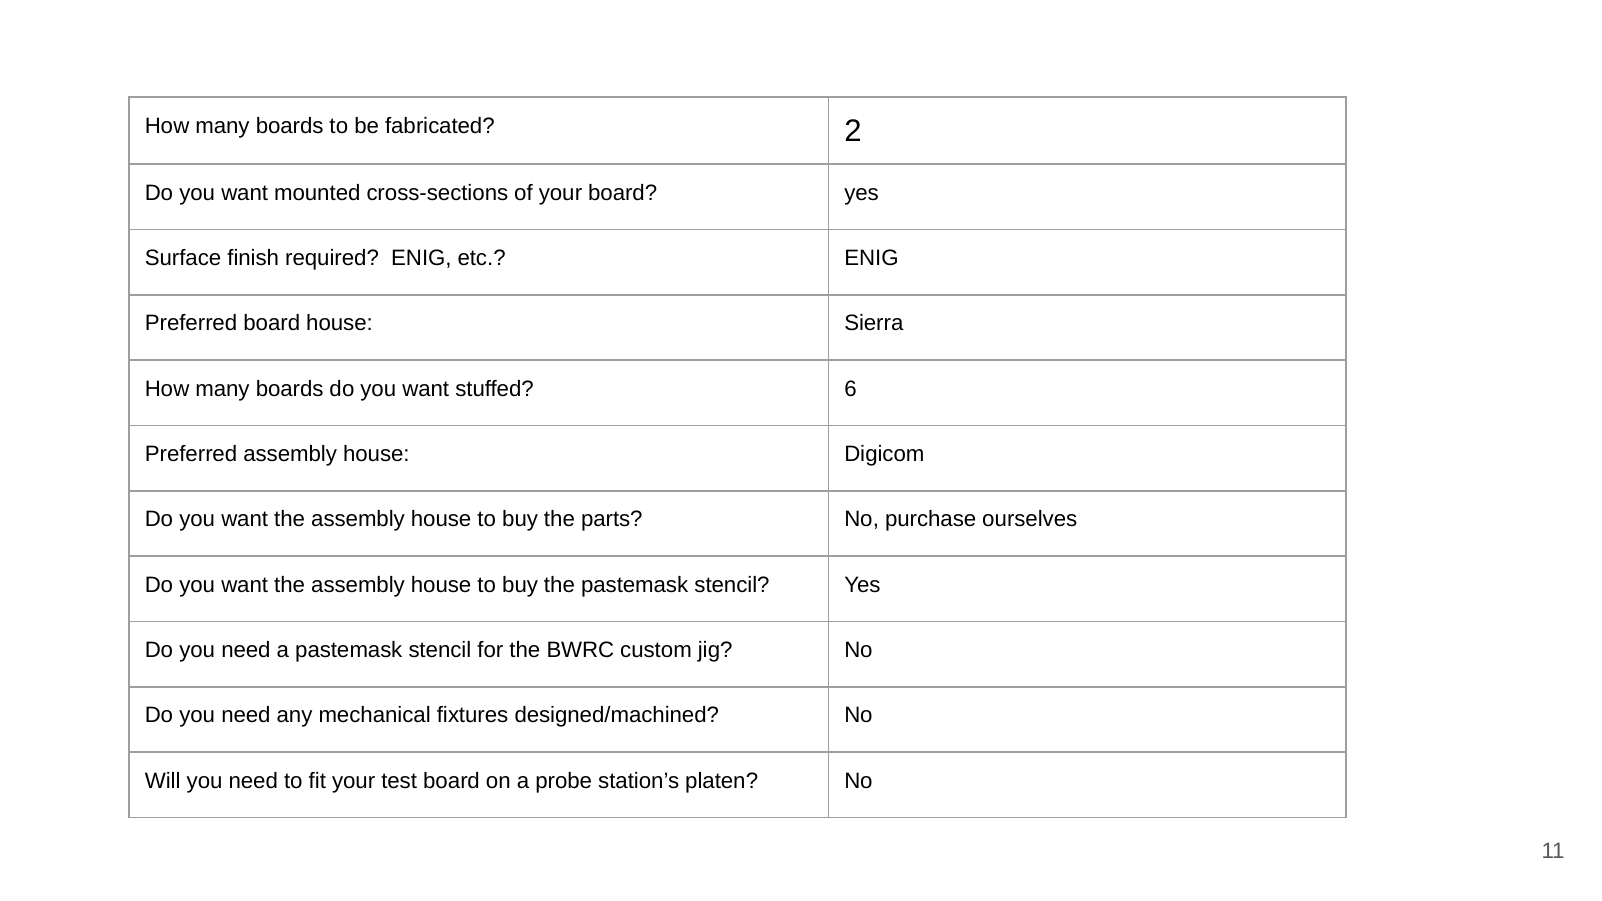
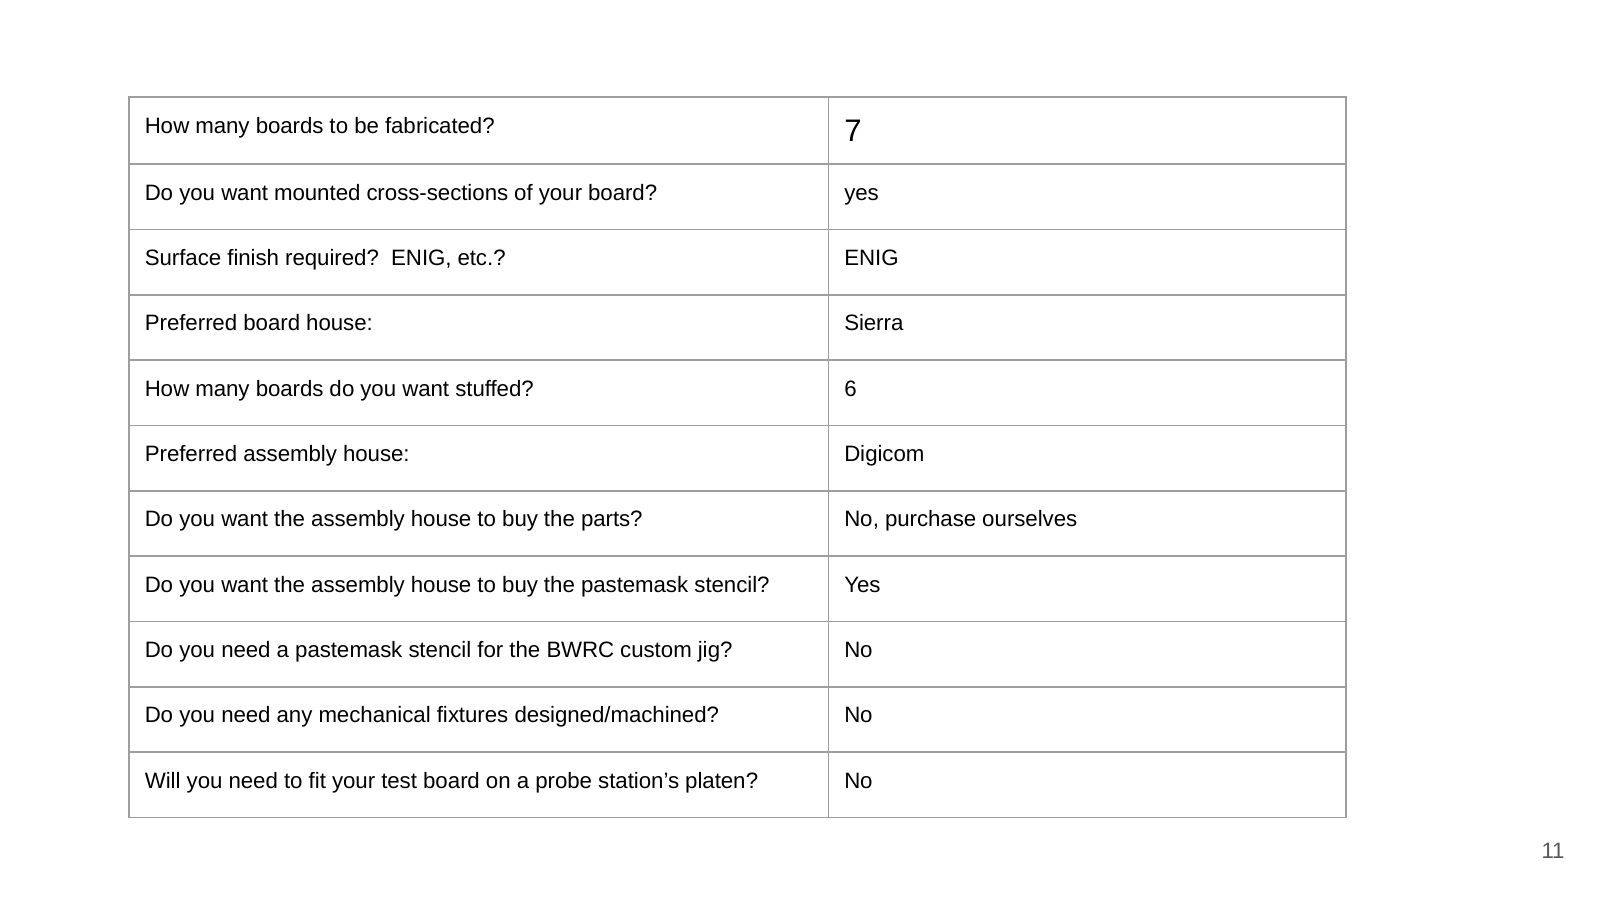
2: 2 -> 7
